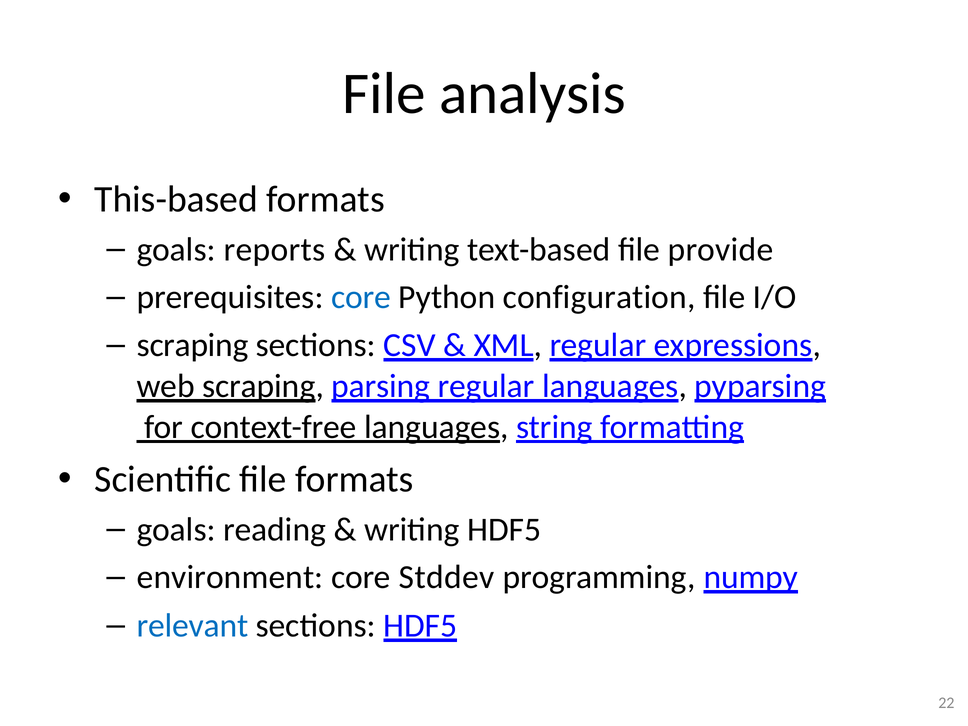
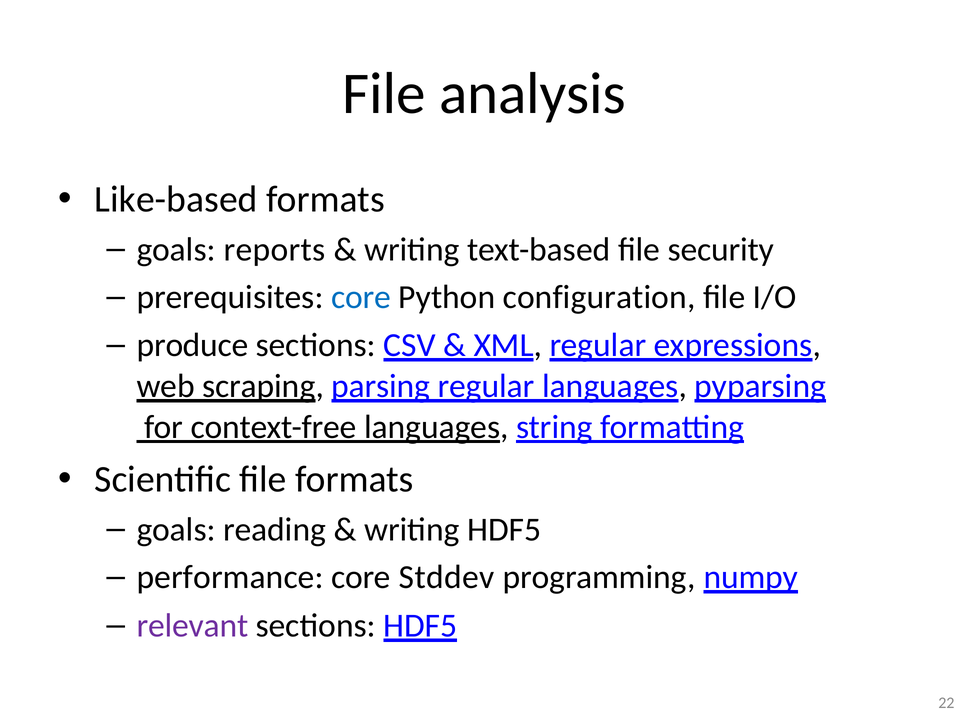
This-based: This-based -> Like-based
provide: provide -> security
scraping at (193, 345): scraping -> produce
environment: environment -> performance
relevant colour: blue -> purple
